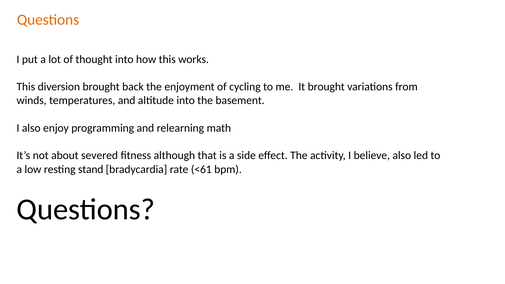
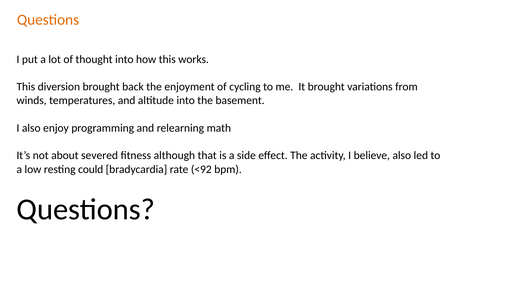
stand: stand -> could
<61: <61 -> <92
